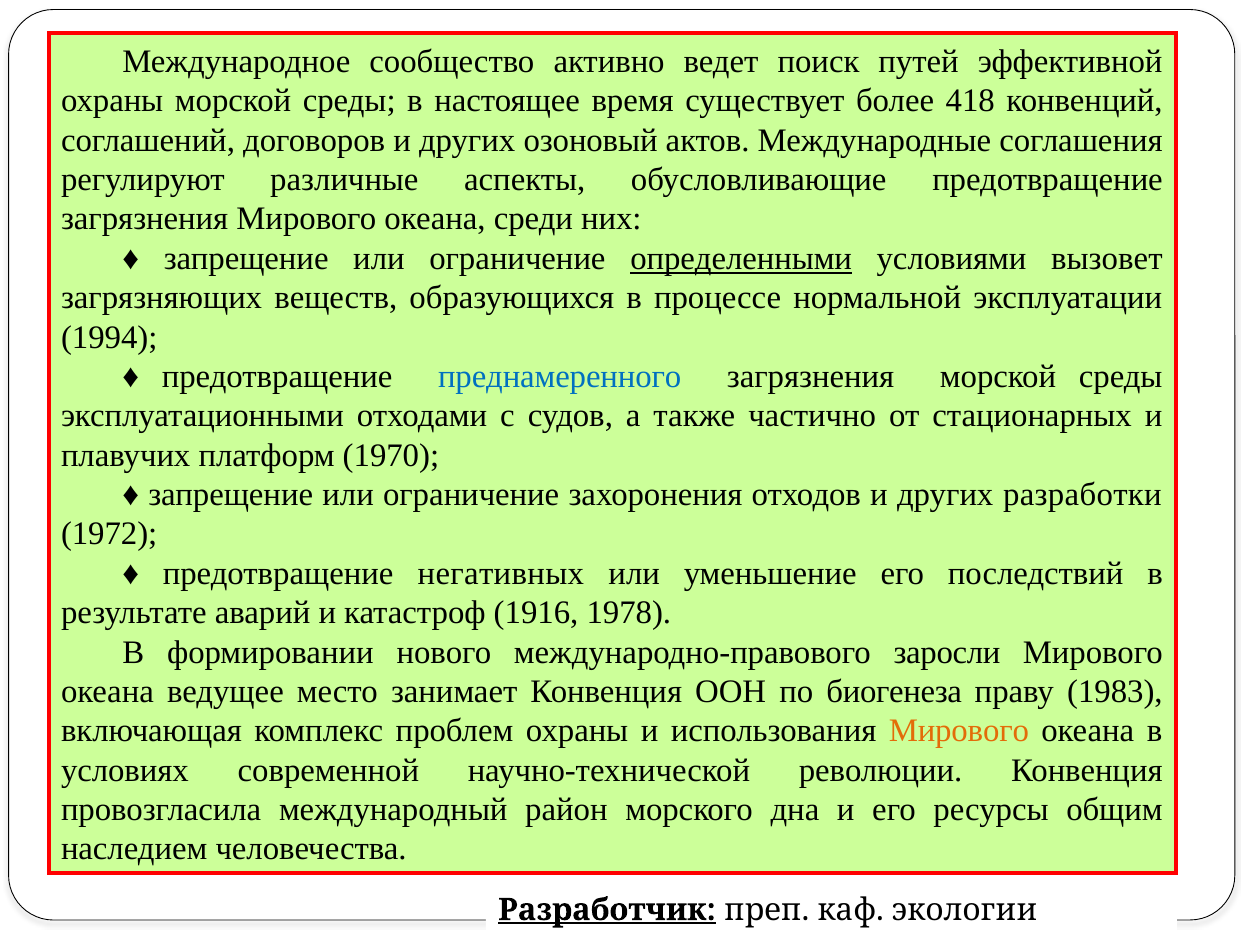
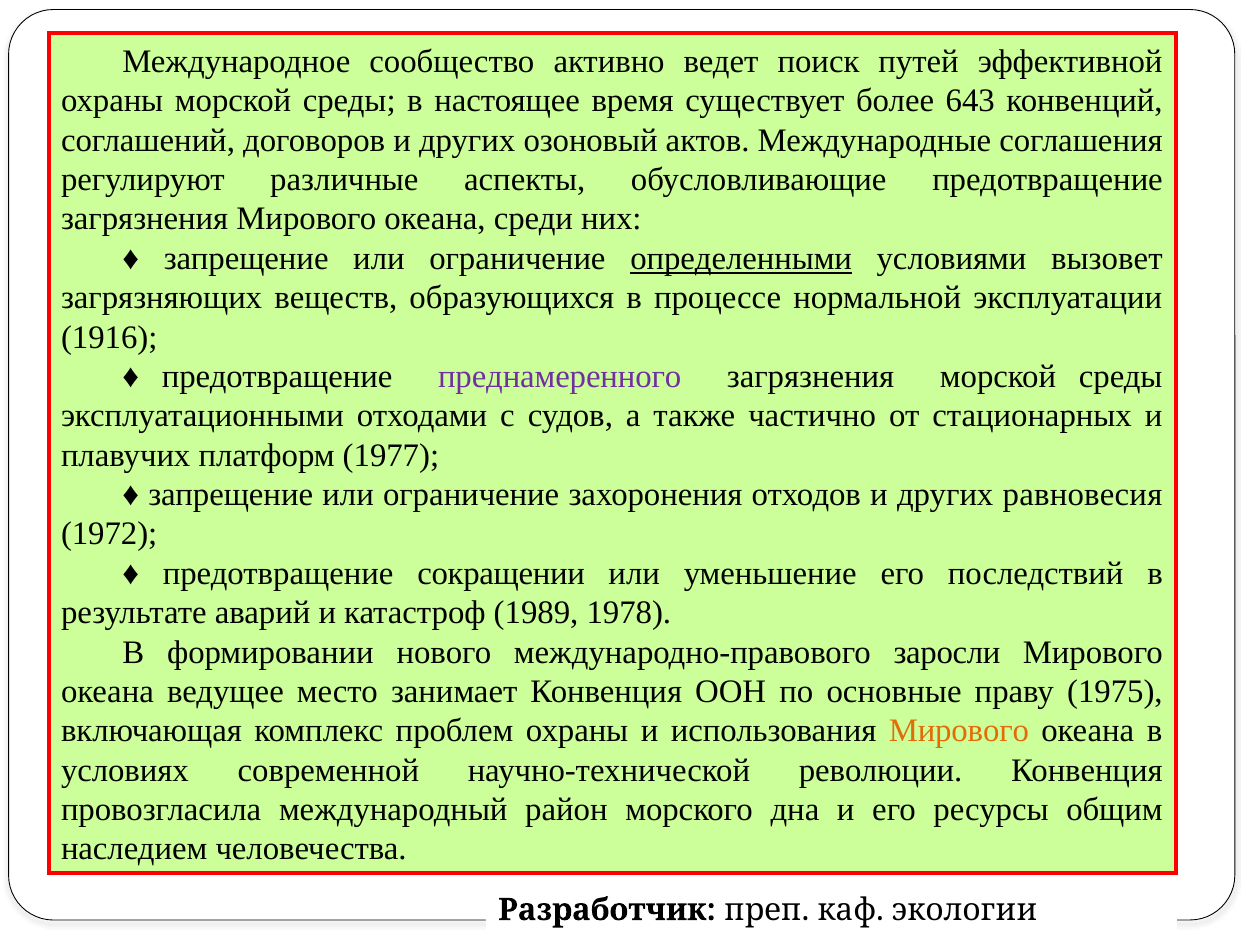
418: 418 -> 643
1994: 1994 -> 1916
преднамеренного colour: blue -> purple
1970: 1970 -> 1977
разработки: разработки -> равновесия
негативных: негативных -> сокращении
1916: 1916 -> 1989
биогенеза: биогенеза -> основные
1983: 1983 -> 1975
Разработчик underline: present -> none
